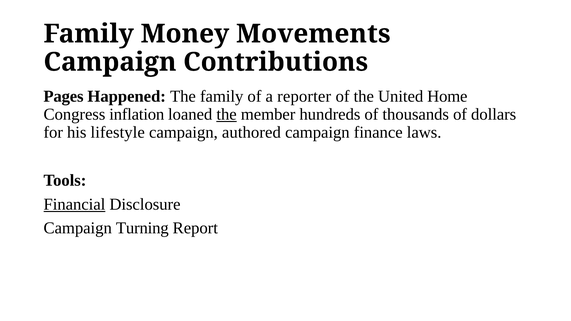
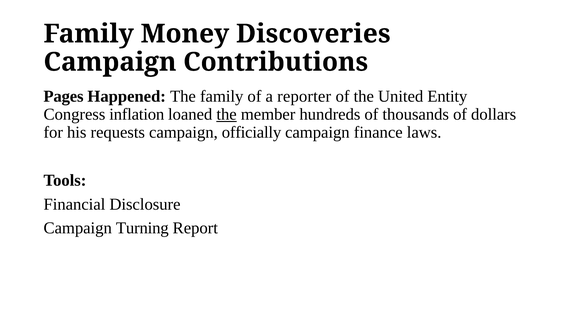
Movements: Movements -> Discoveries
Home: Home -> Entity
lifestyle: lifestyle -> requests
authored: authored -> officially
Financial underline: present -> none
